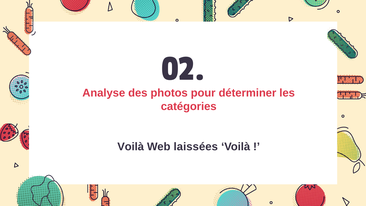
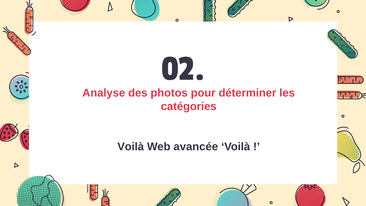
laissées: laissées -> avancée
